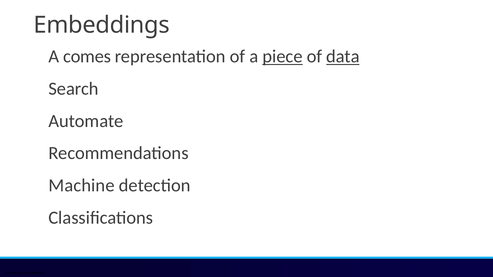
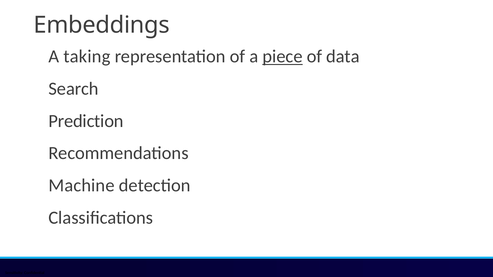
comes: comes -> taking
data underline: present -> none
Automate: Automate -> Prediction
